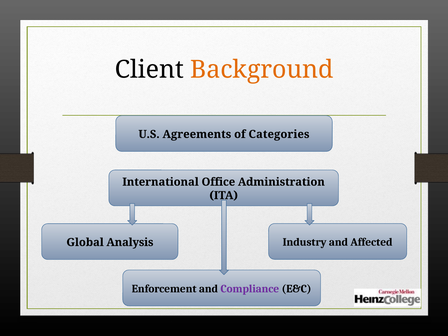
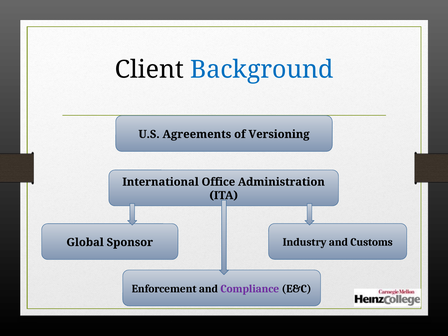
Background colour: orange -> blue
Categories: Categories -> Versioning
Analysis: Analysis -> Sponsor
Affected: Affected -> Customs
